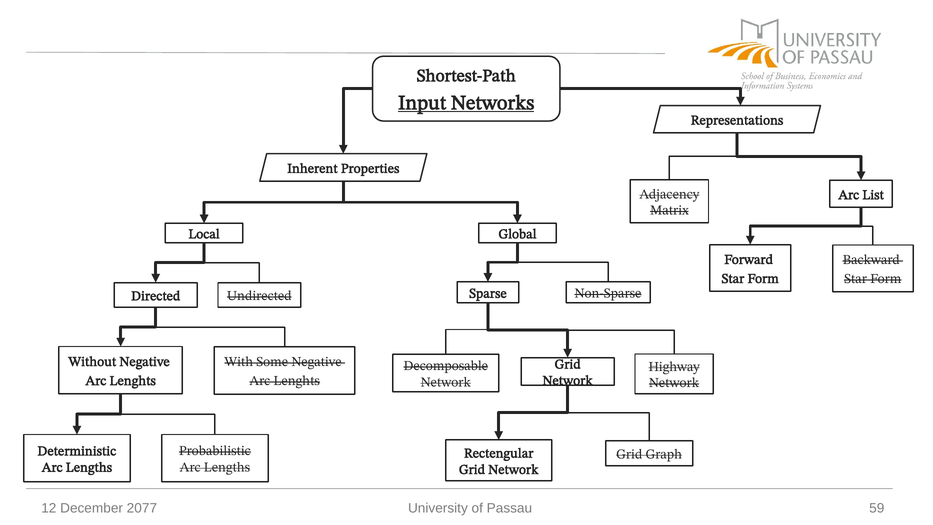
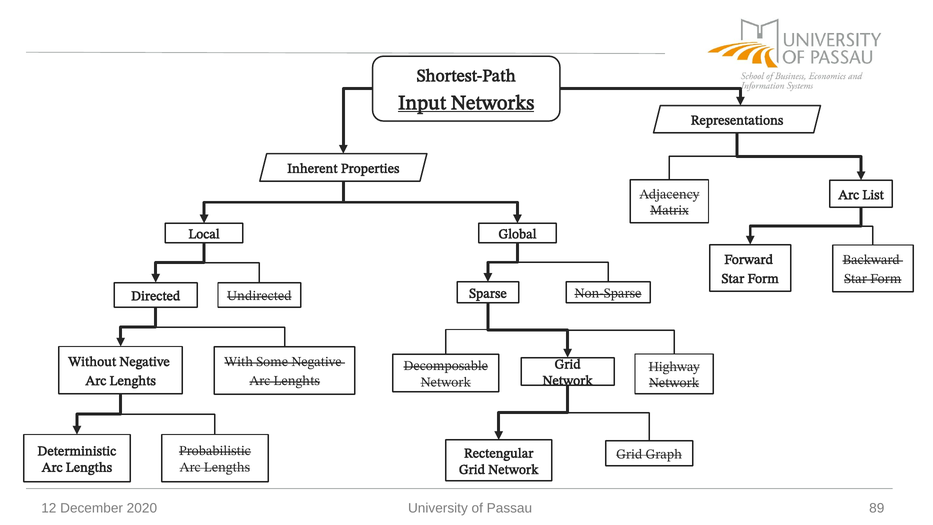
2077: 2077 -> 2020
59: 59 -> 89
